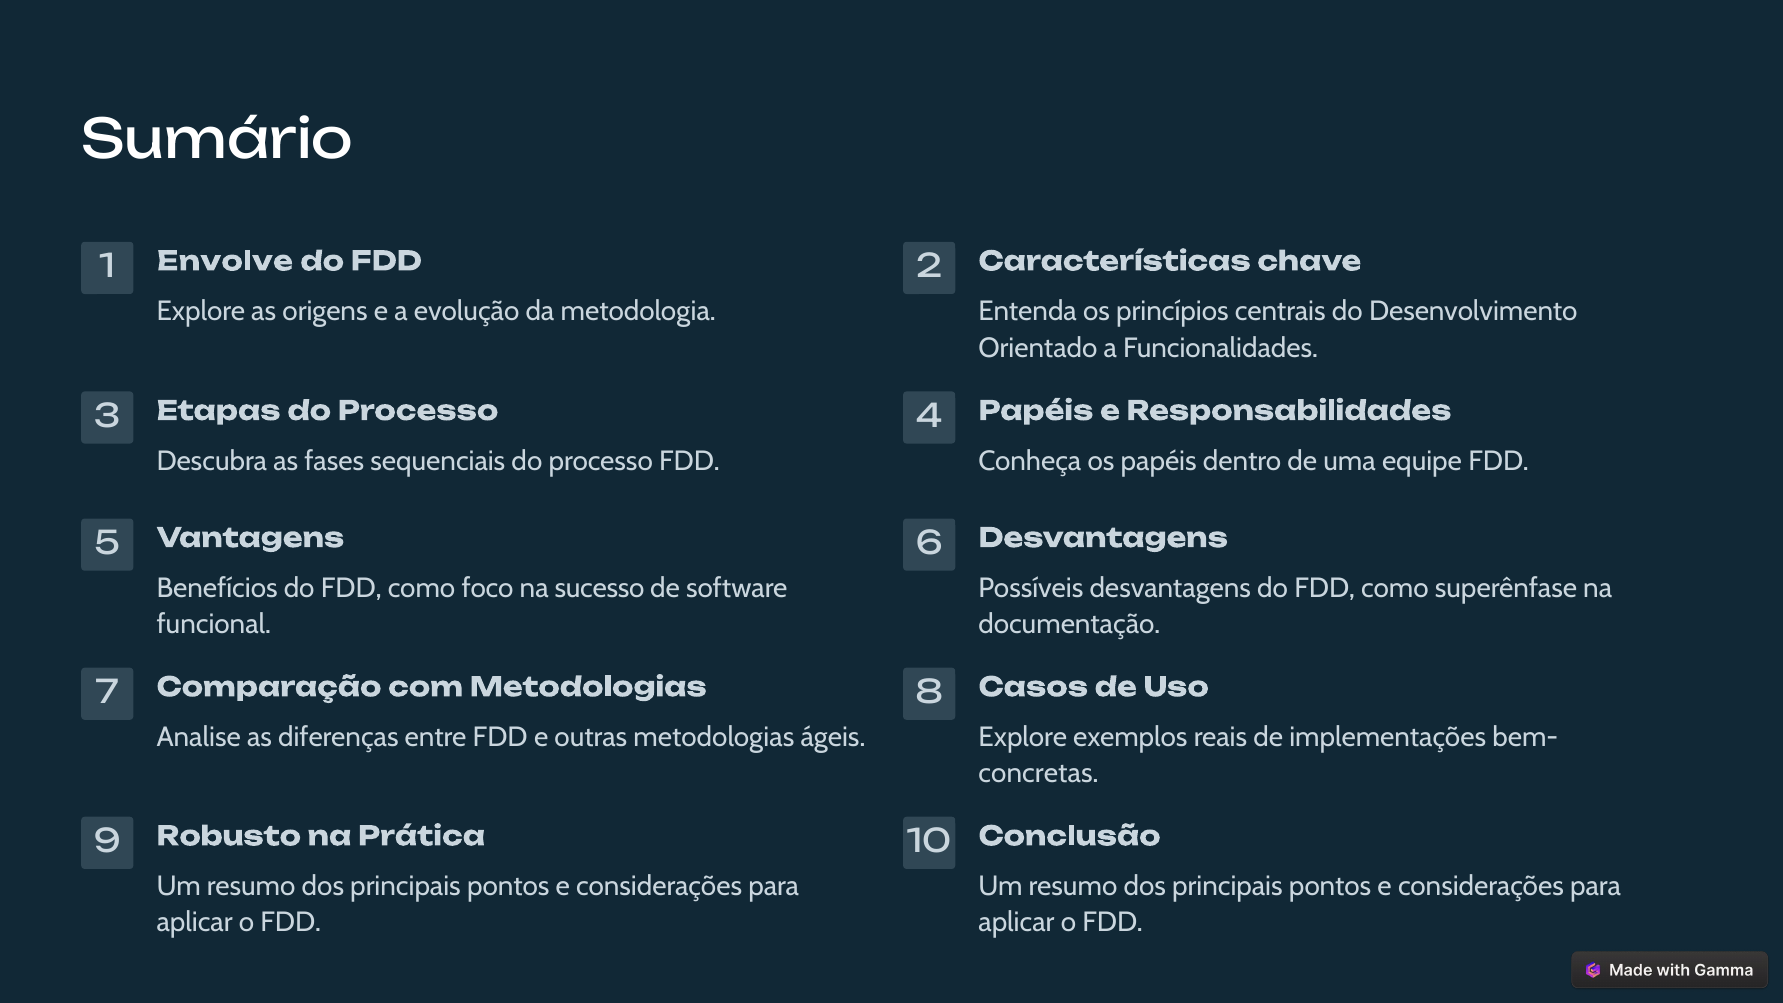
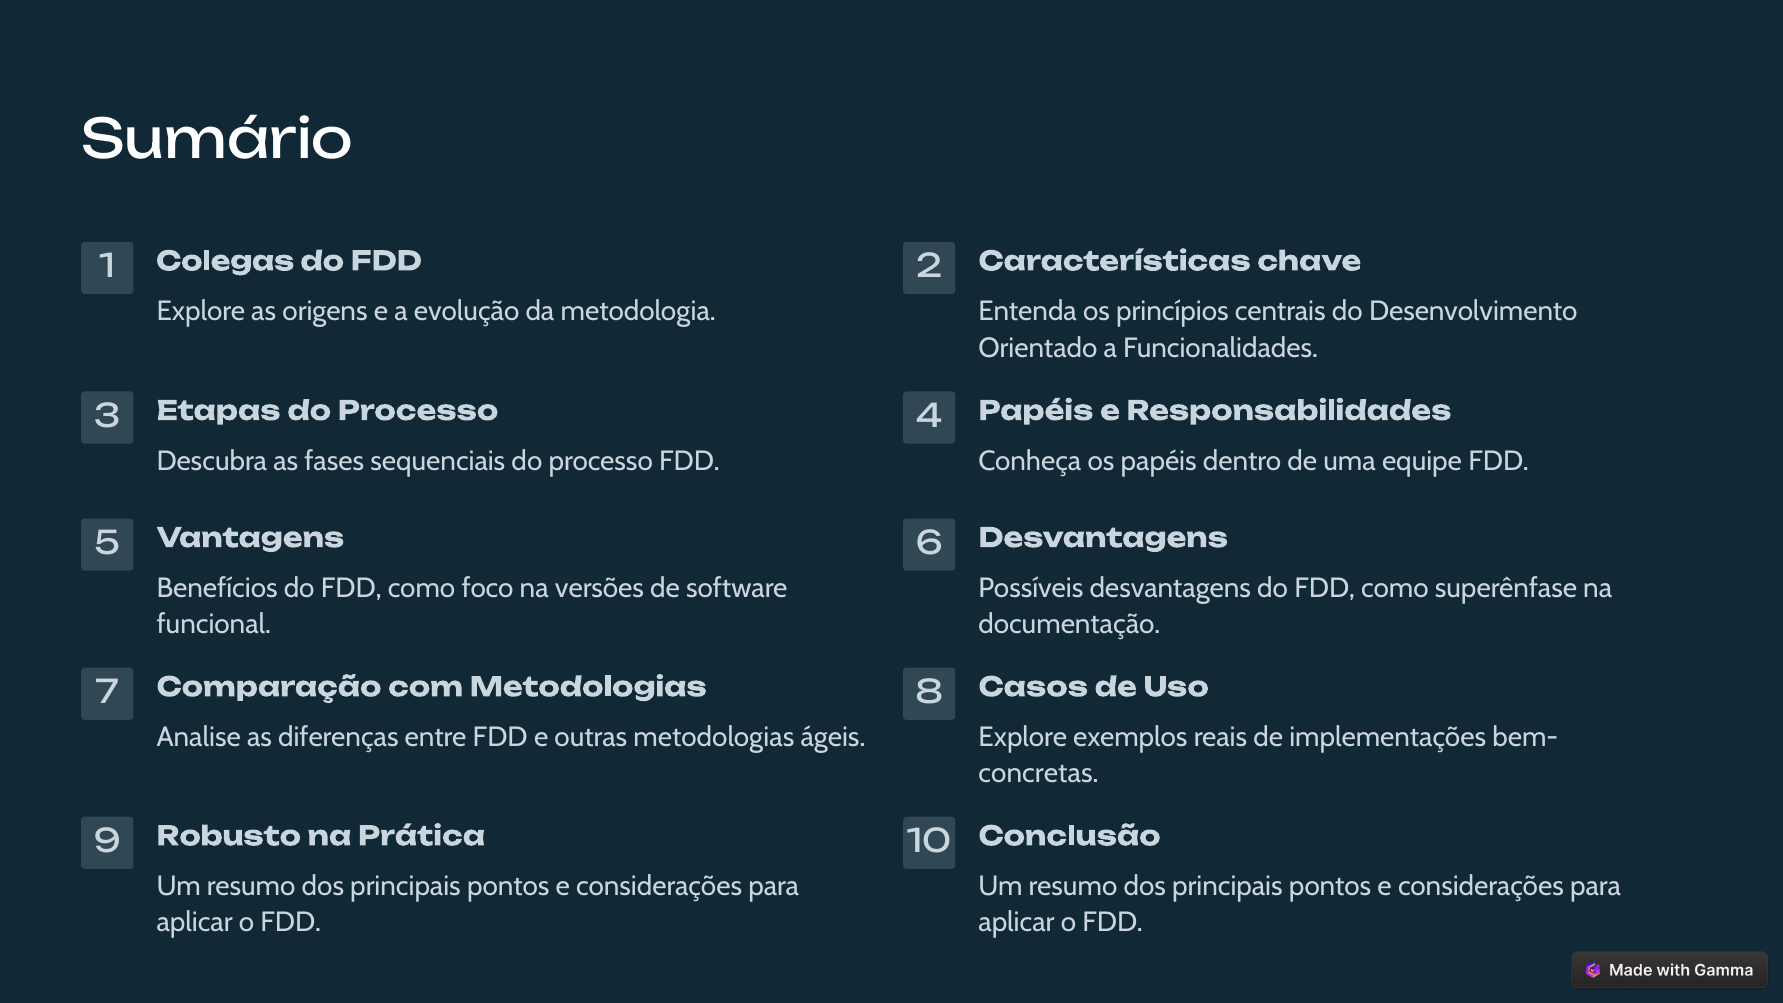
Envolve: Envolve -> Colegas
sucesso: sucesso -> versões
